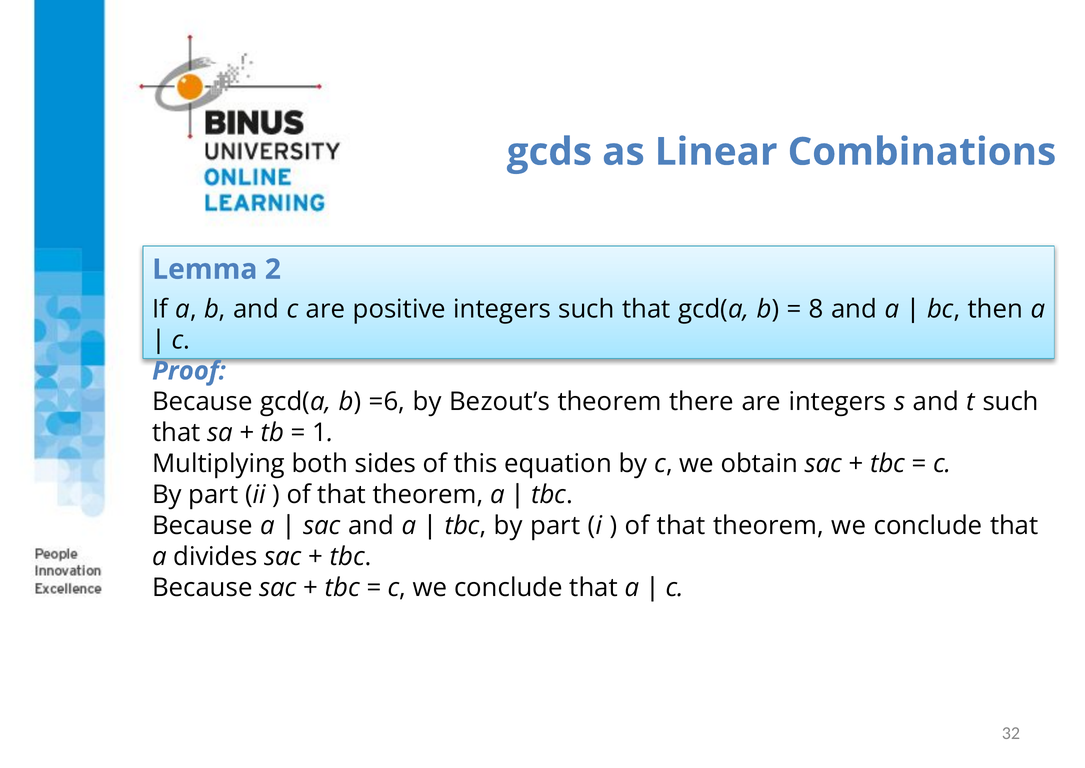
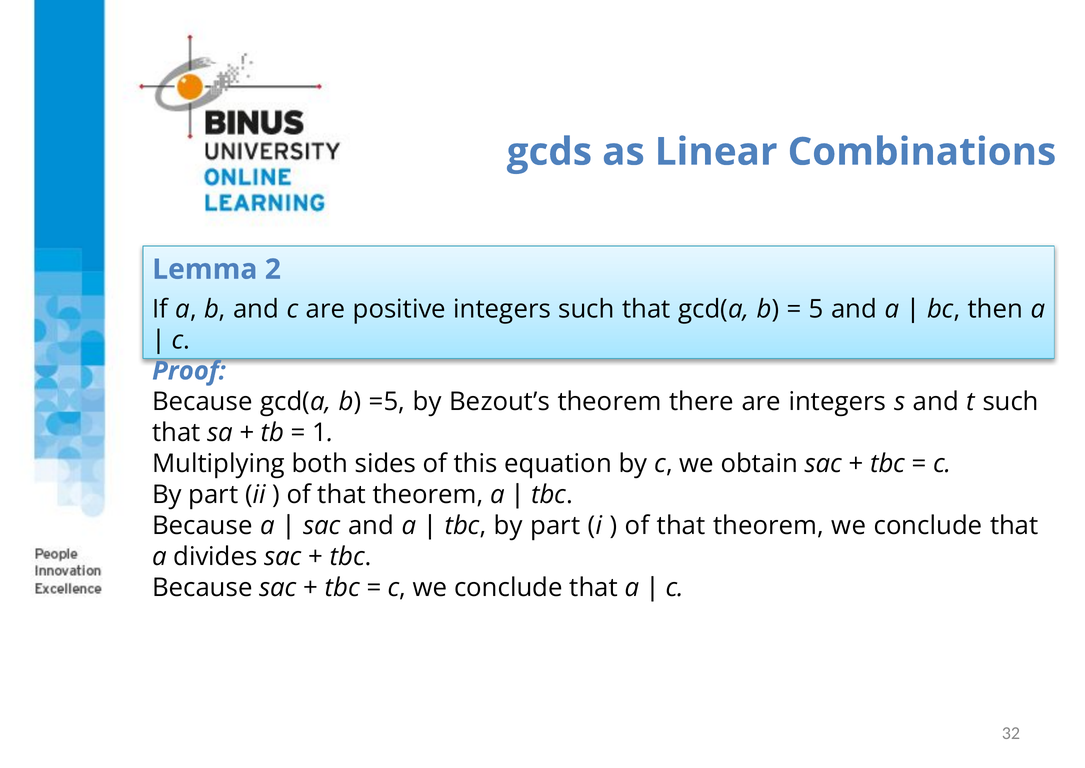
8: 8 -> 5
=6: =6 -> =5
